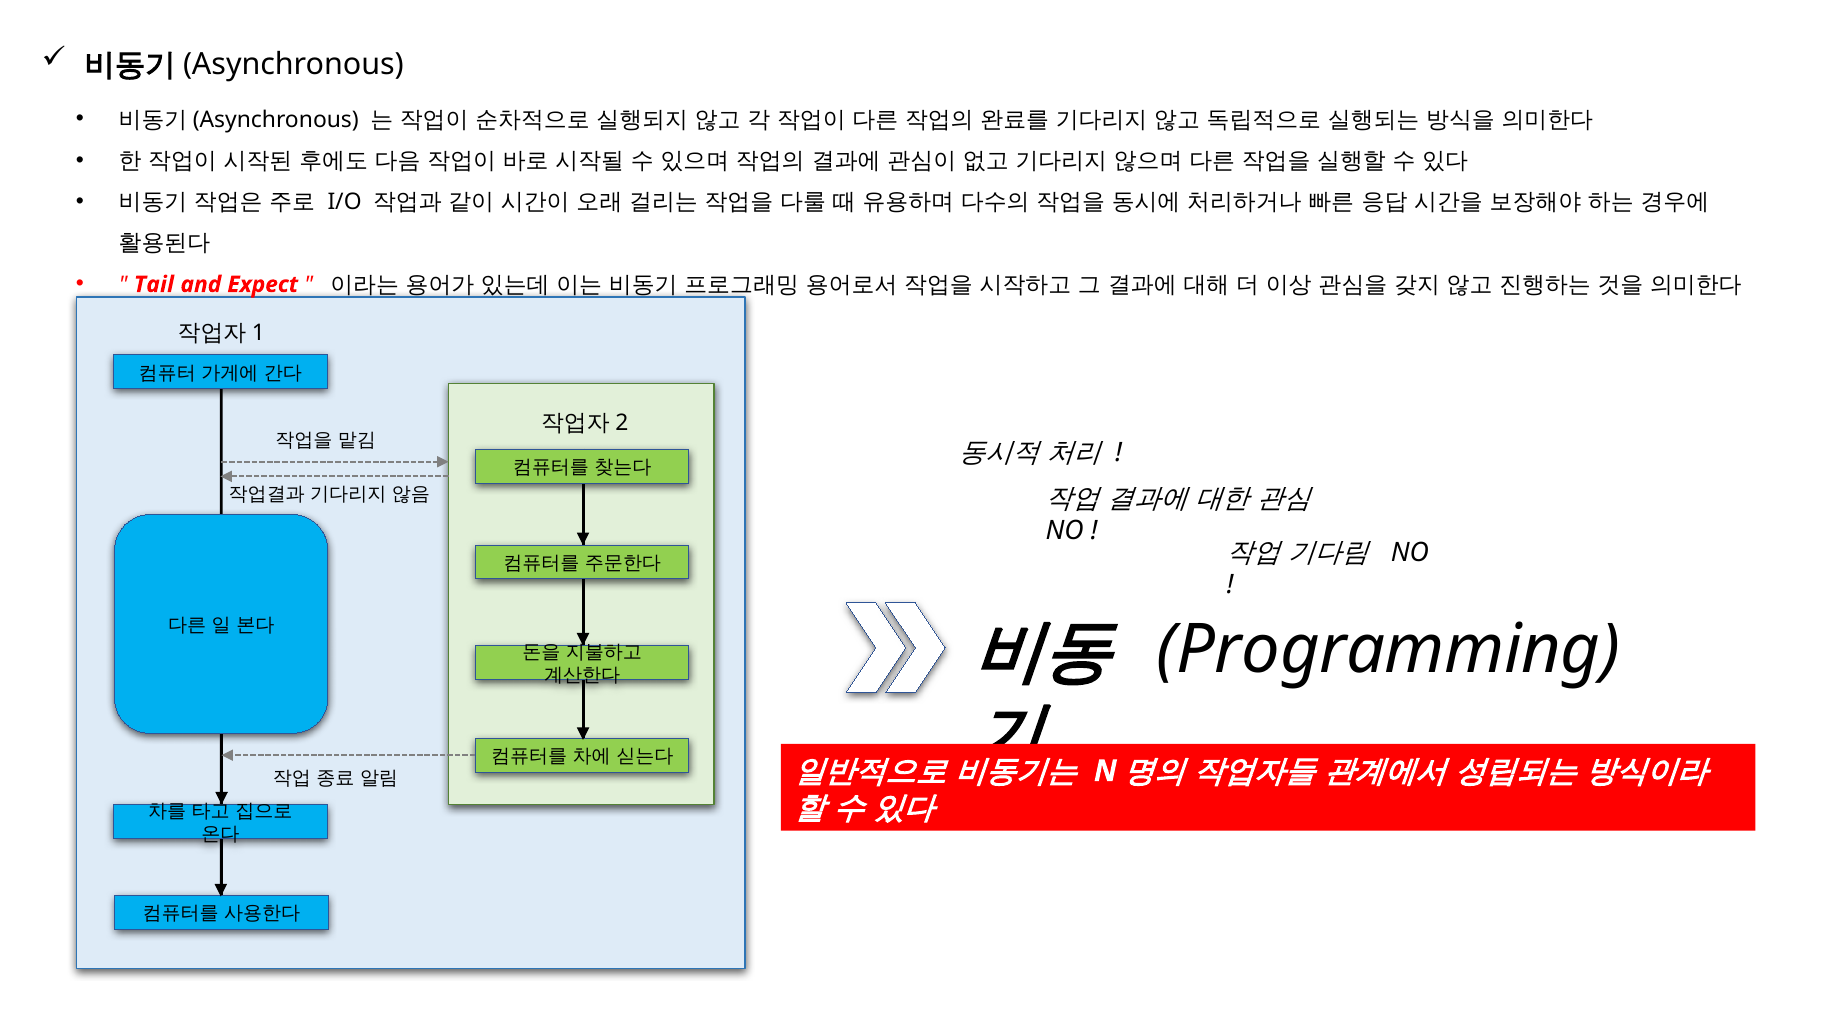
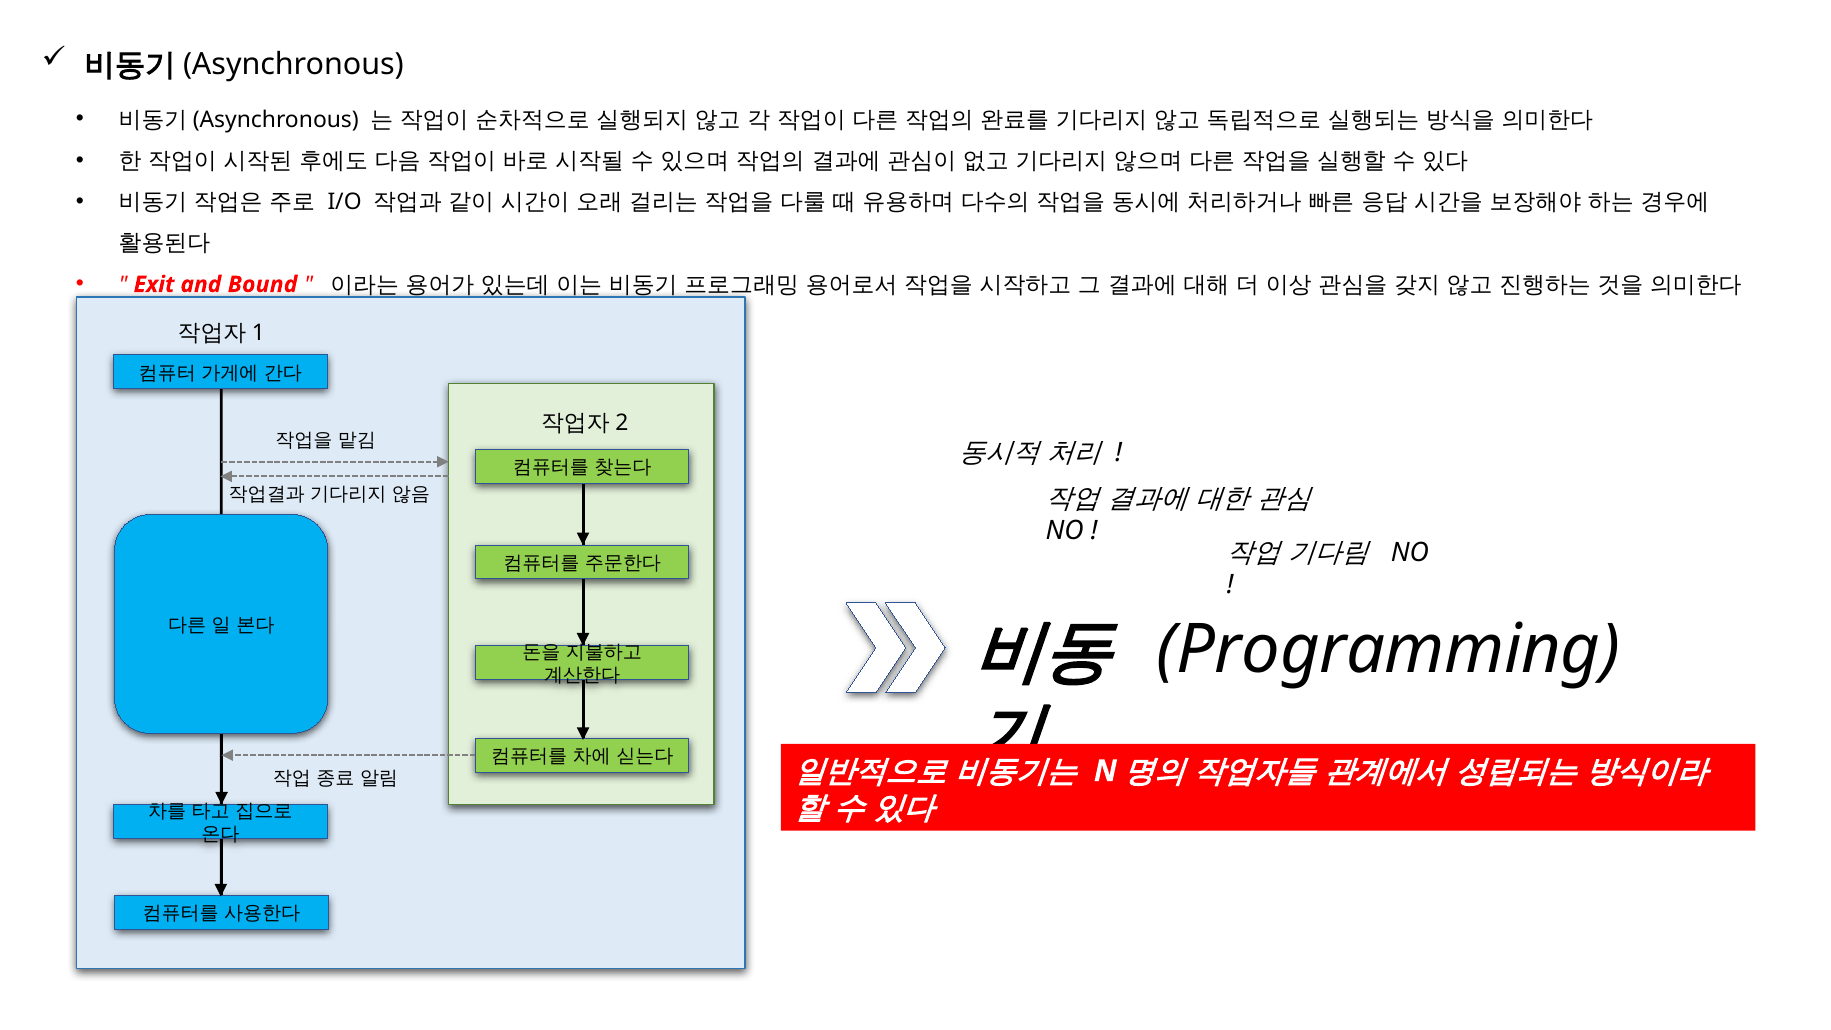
Tail: Tail -> Exit
Expect: Expect -> Bound
